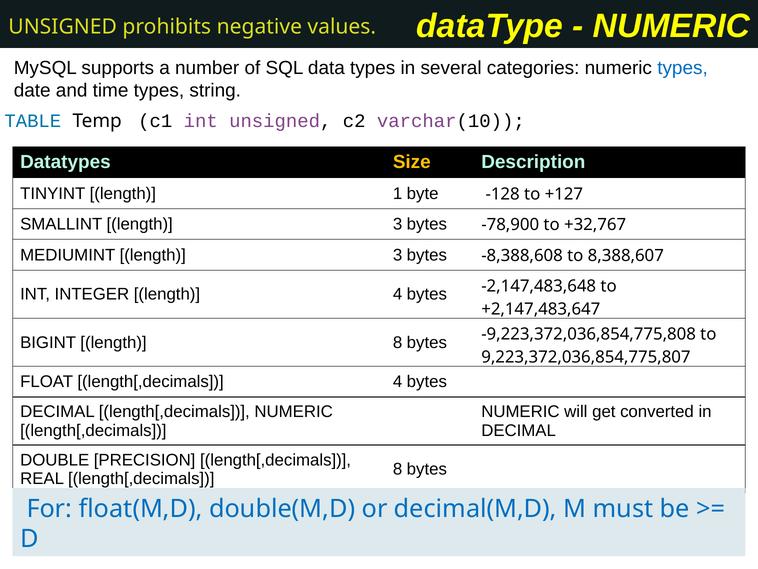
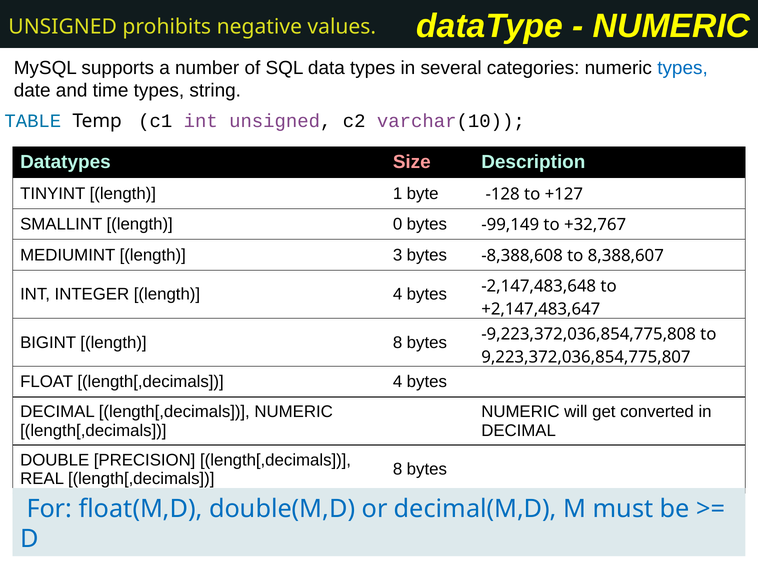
Size colour: yellow -> pink
SMALLINT length 3: 3 -> 0
-78,900: -78,900 -> -99,149
